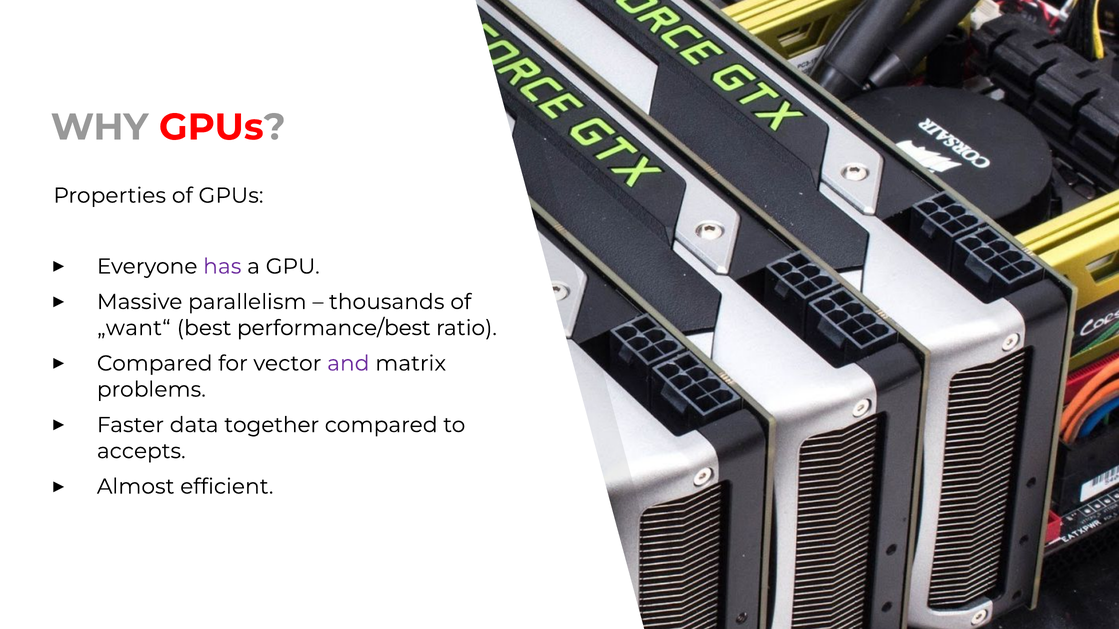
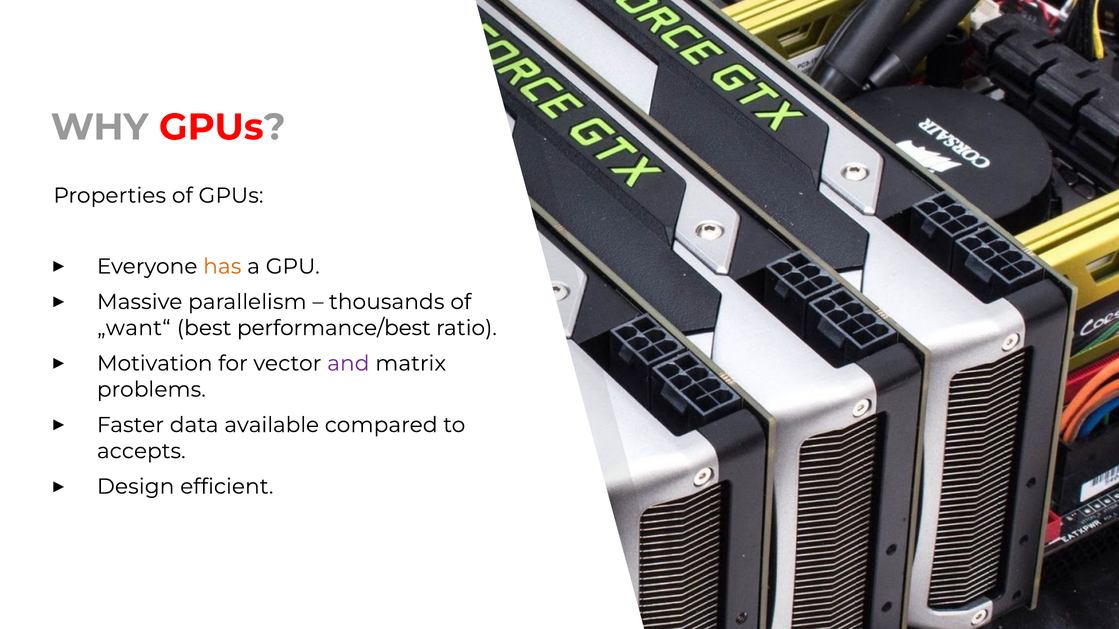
has colour: purple -> orange
Compared at (155, 364): Compared -> Motivation
together: together -> available
Almost: Almost -> Design
